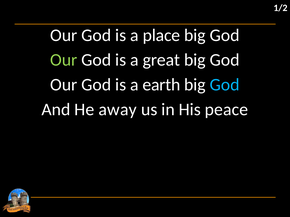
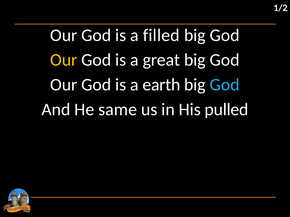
place: place -> filled
Our at (64, 60) colour: light green -> yellow
away: away -> same
peace: peace -> pulled
